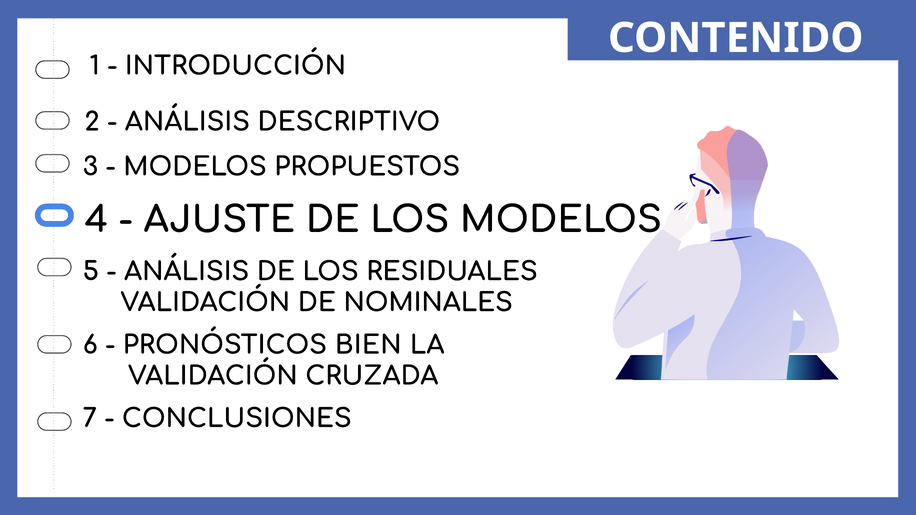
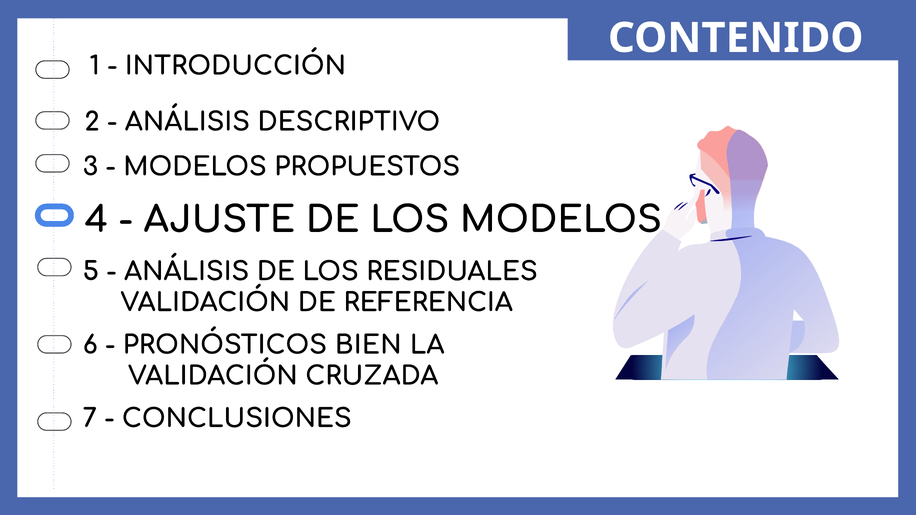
NOMINALES: NOMINALES -> REFERENCIA
